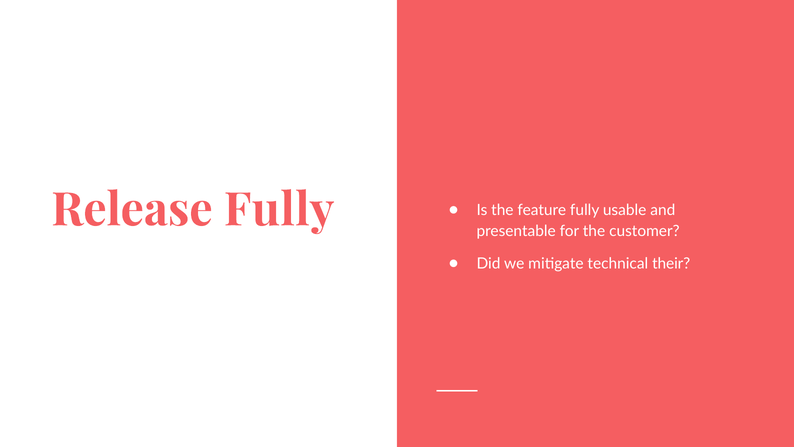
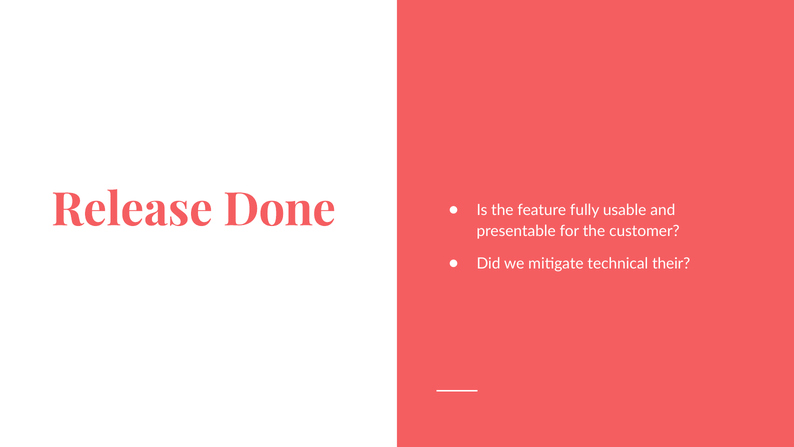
Release Fully: Fully -> Done
